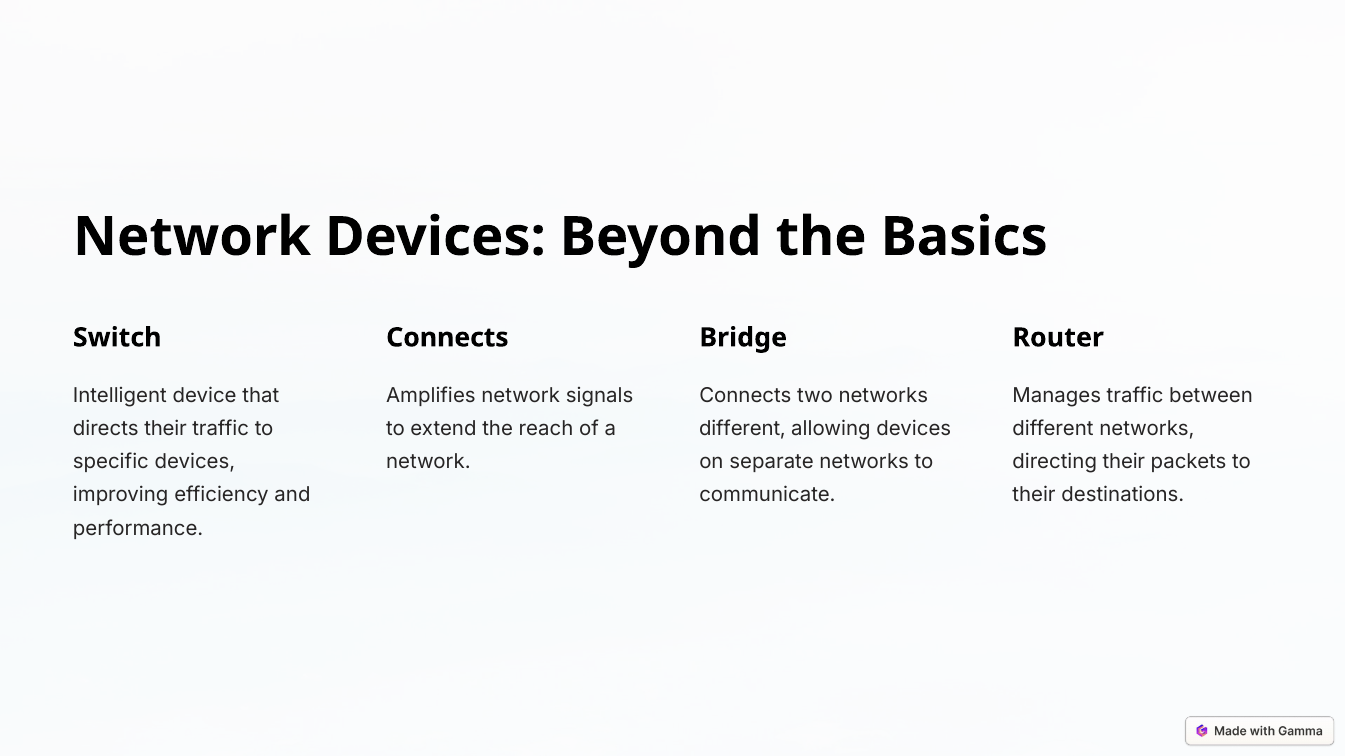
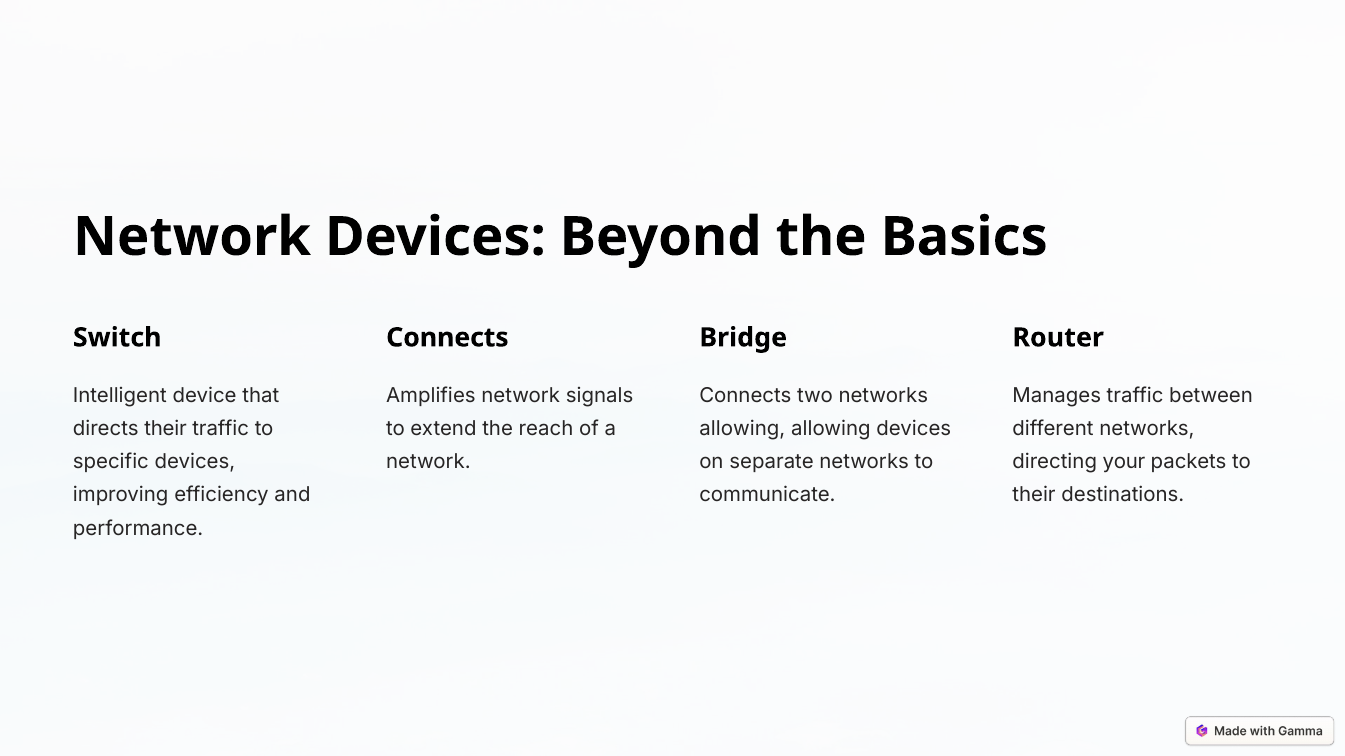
different at (742, 429): different -> allowing
directing their: their -> your
